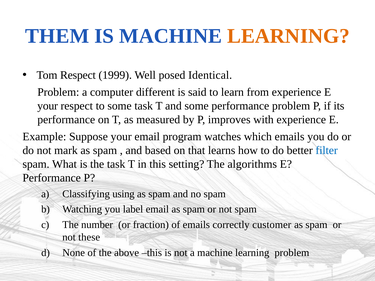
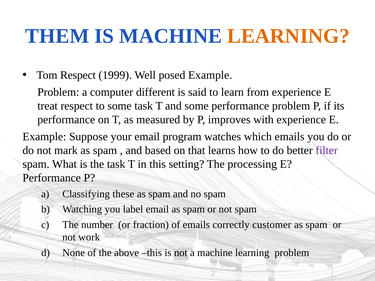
posed Identical: Identical -> Example
your at (48, 106): your -> treat
filter colour: blue -> purple
algorithms: algorithms -> processing
using: using -> these
these: these -> work
